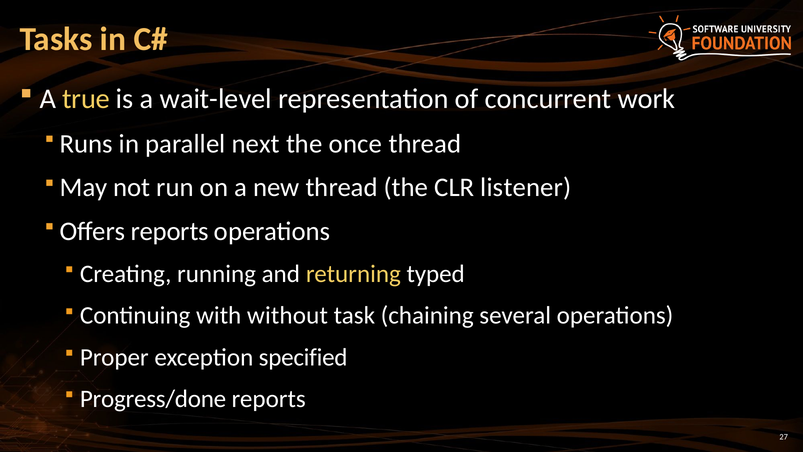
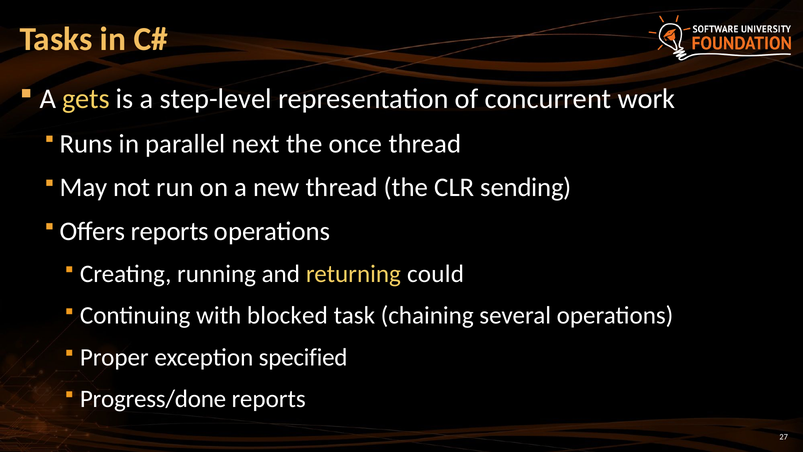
true: true -> gets
wait-level: wait-level -> step-level
listener: listener -> sending
typed: typed -> could
without: without -> blocked
